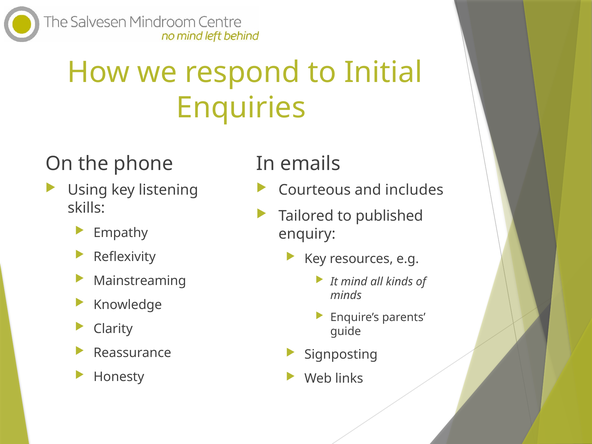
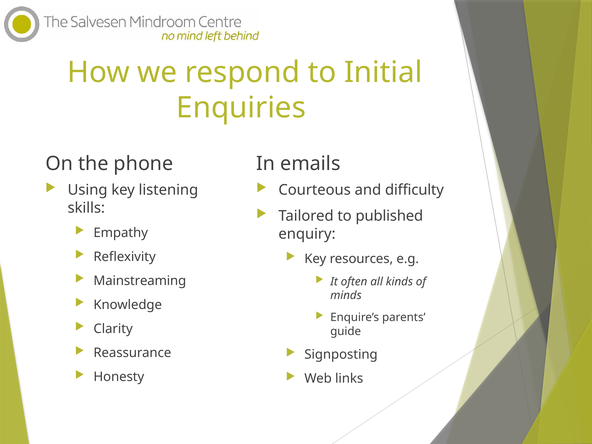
includes: includes -> difficulty
mind: mind -> often
